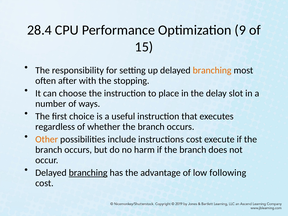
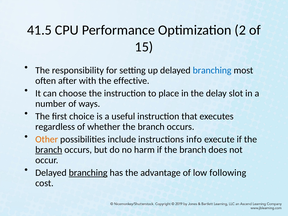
28.4: 28.4 -> 41.5
9: 9 -> 2
branching at (212, 70) colour: orange -> blue
stopping: stopping -> effective
instructions cost: cost -> info
branch at (49, 150) underline: none -> present
